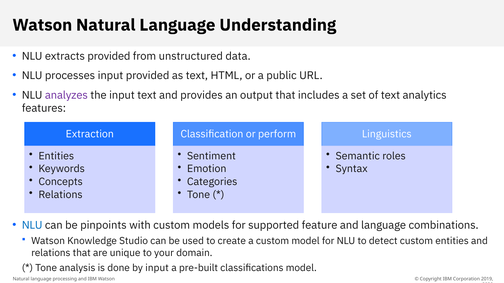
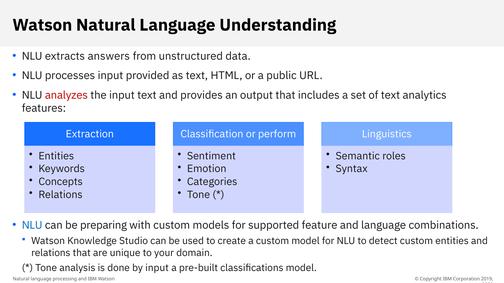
extracts provided: provided -> answers
analyzes colour: purple -> red
pinpoints: pinpoints -> preparing
